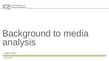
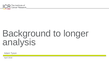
media: media -> longer
